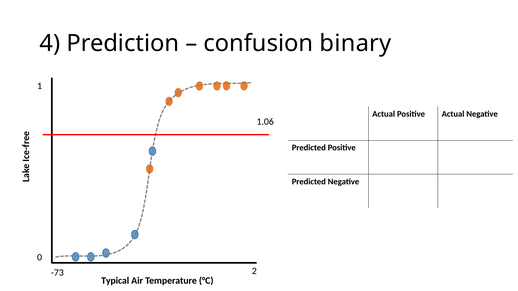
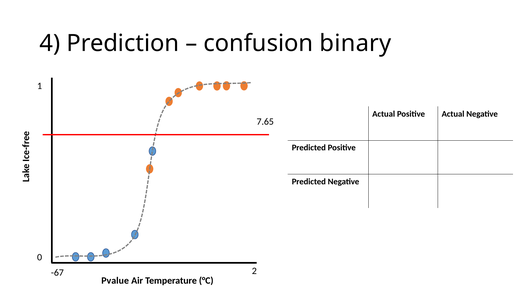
1.06: 1.06 -> 7.65
-73: -73 -> -67
Typical: Typical -> Pvalue
